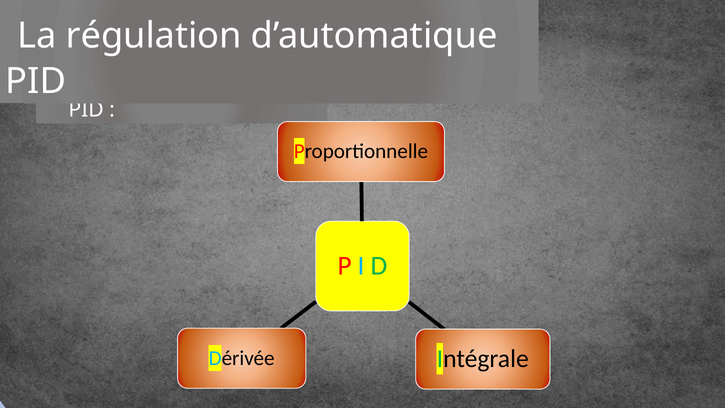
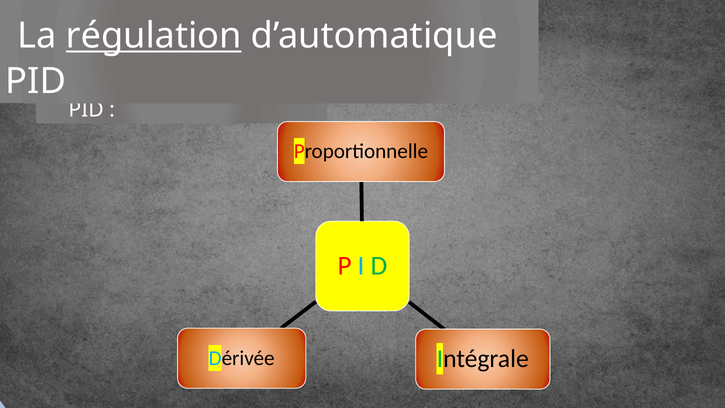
régulation underline: none -> present
